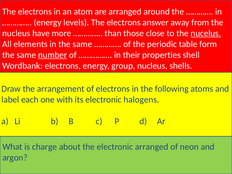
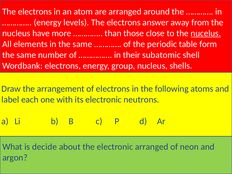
number underline: present -> none
properties: properties -> subatomic
halogens: halogens -> neutrons
charge: charge -> decide
